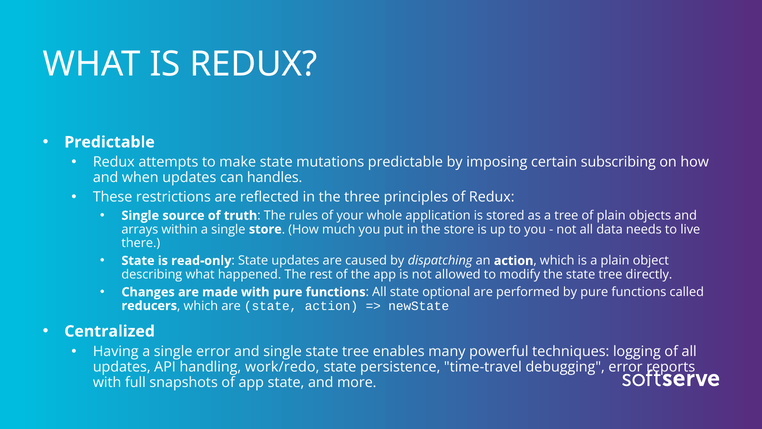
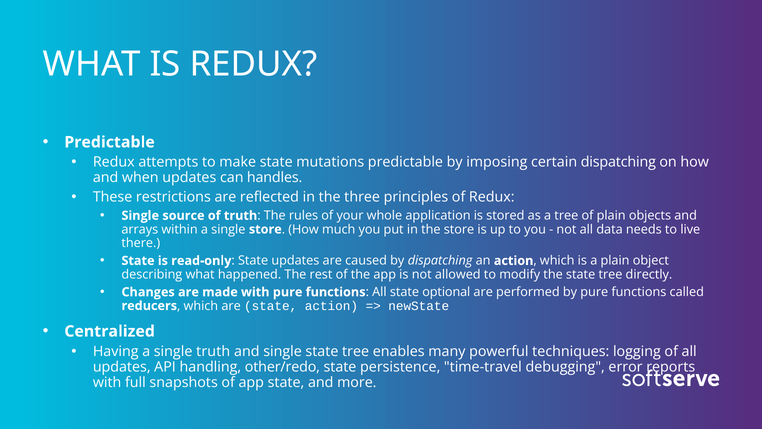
certain subscribing: subscribing -> dispatching
single error: error -> truth
work/redo: work/redo -> other/redo
